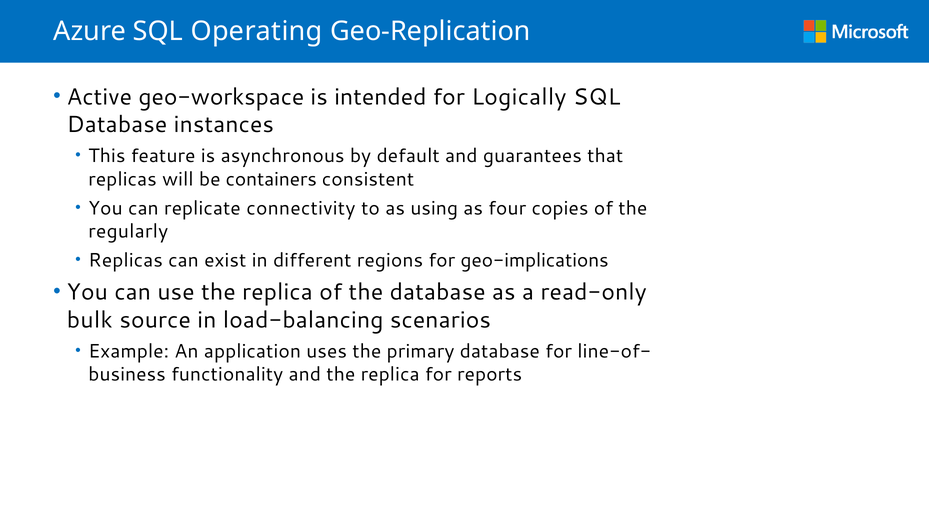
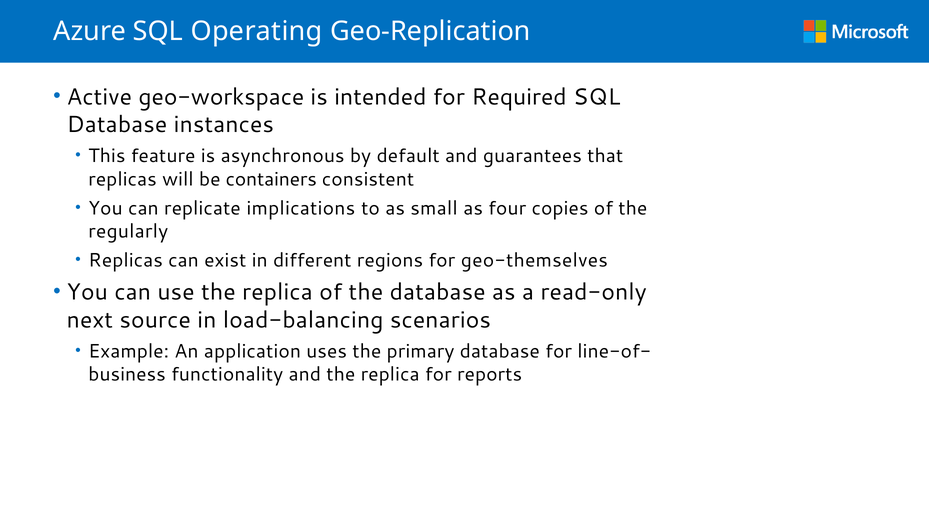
Logically: Logically -> Required
connectivity: connectivity -> implications
using: using -> small
geo-implications: geo-implications -> geo-themselves
bulk: bulk -> next
